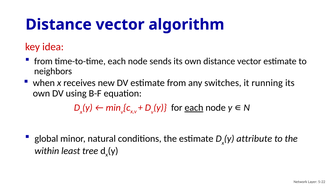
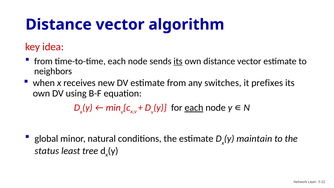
its at (178, 61) underline: none -> present
running: running -> prefixes
attribute: attribute -> maintain
within: within -> status
